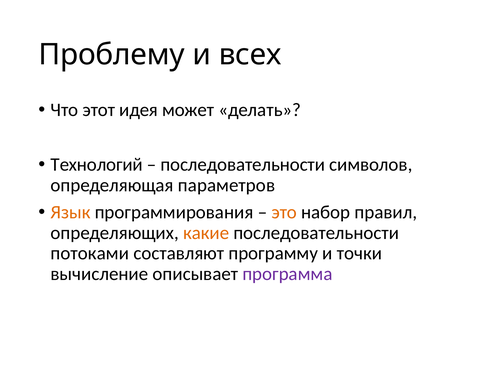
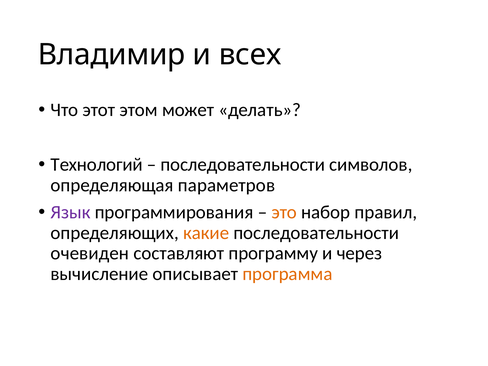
Проблему: Проблему -> Владимир
идея: идея -> этом
Язык colour: orange -> purple
потоками: потоками -> очевиден
точки: точки -> через
программа colour: purple -> orange
